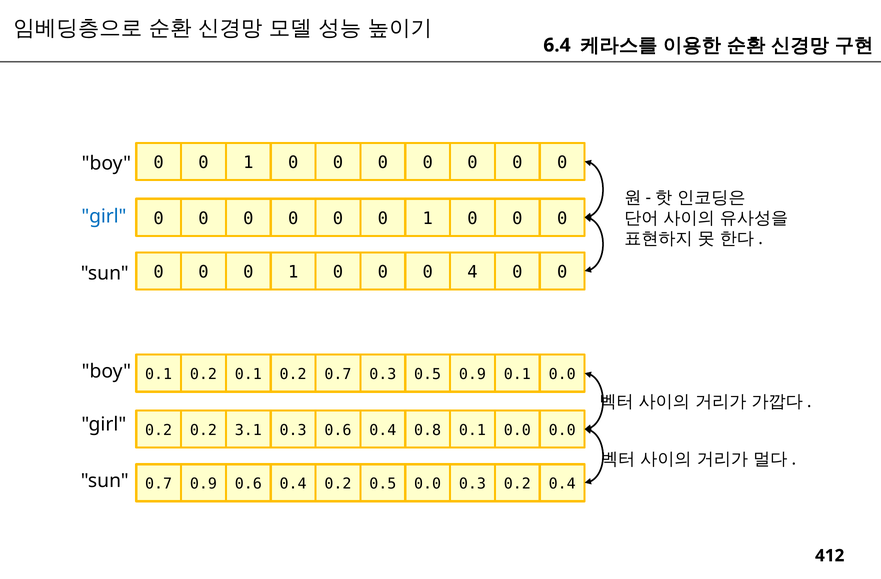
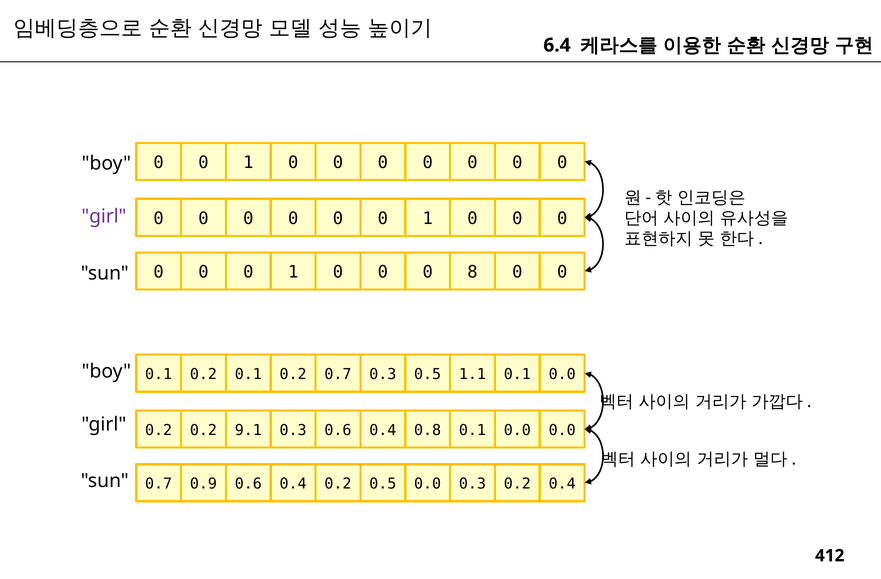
girl at (104, 217) colour: blue -> purple
4: 4 -> 8
0.5 0.9: 0.9 -> 1.1
3.1: 3.1 -> 9.1
